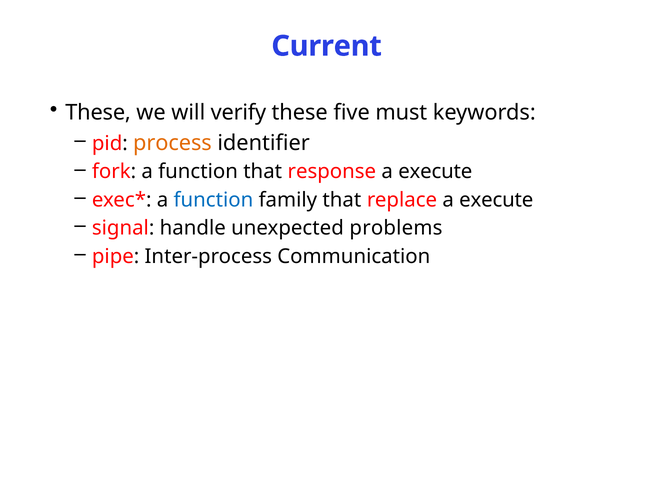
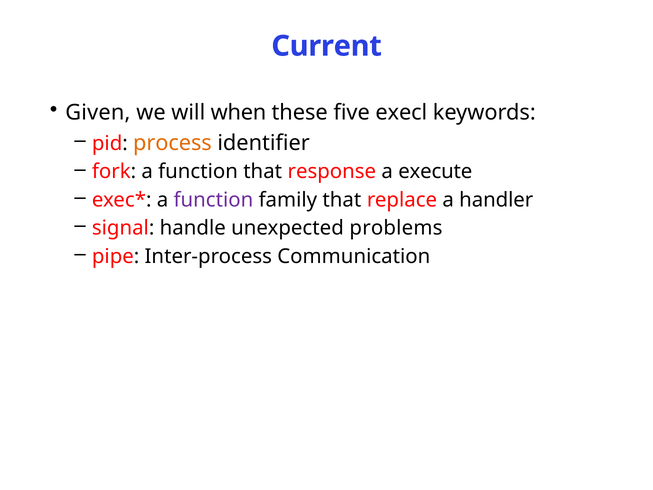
These at (98, 113): These -> Given
verify: verify -> when
must: must -> execl
function at (213, 200) colour: blue -> purple
replace a execute: execute -> handler
